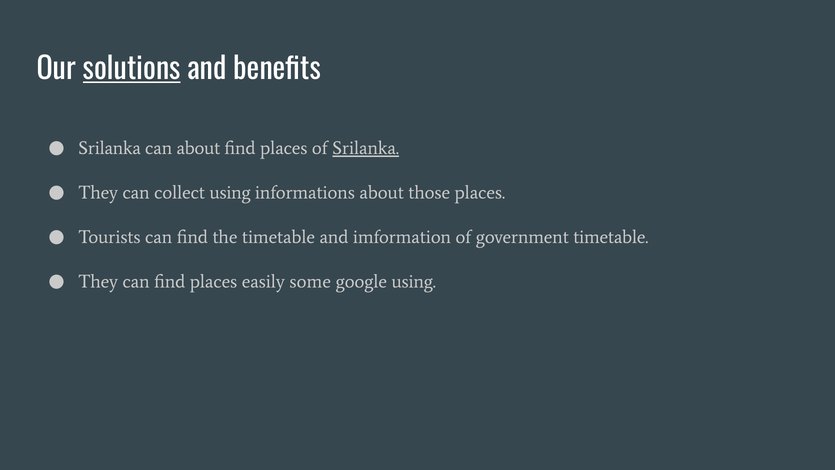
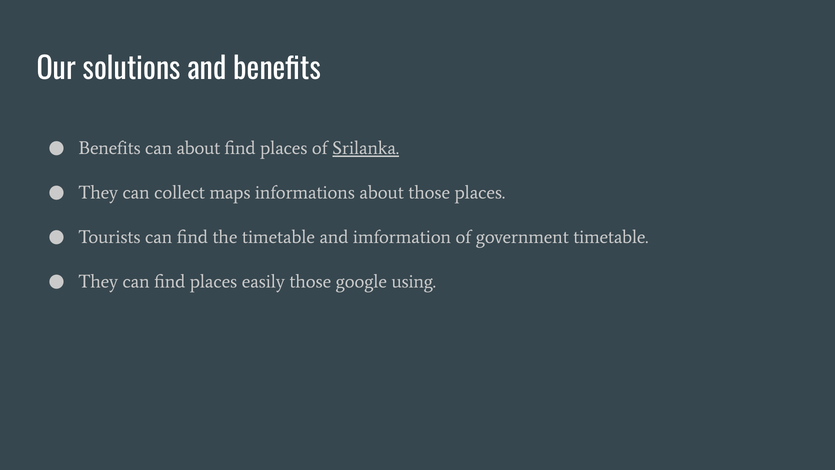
solutions underline: present -> none
Srilanka at (110, 148): Srilanka -> Benefits
collect using: using -> maps
easily some: some -> those
